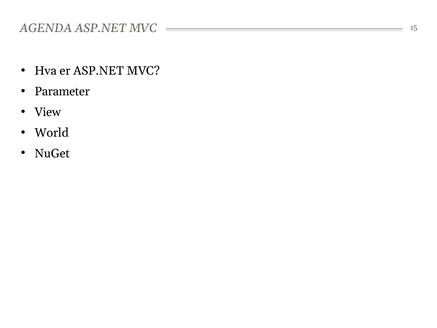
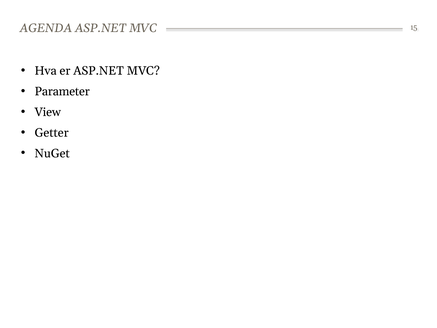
World: World -> Getter
